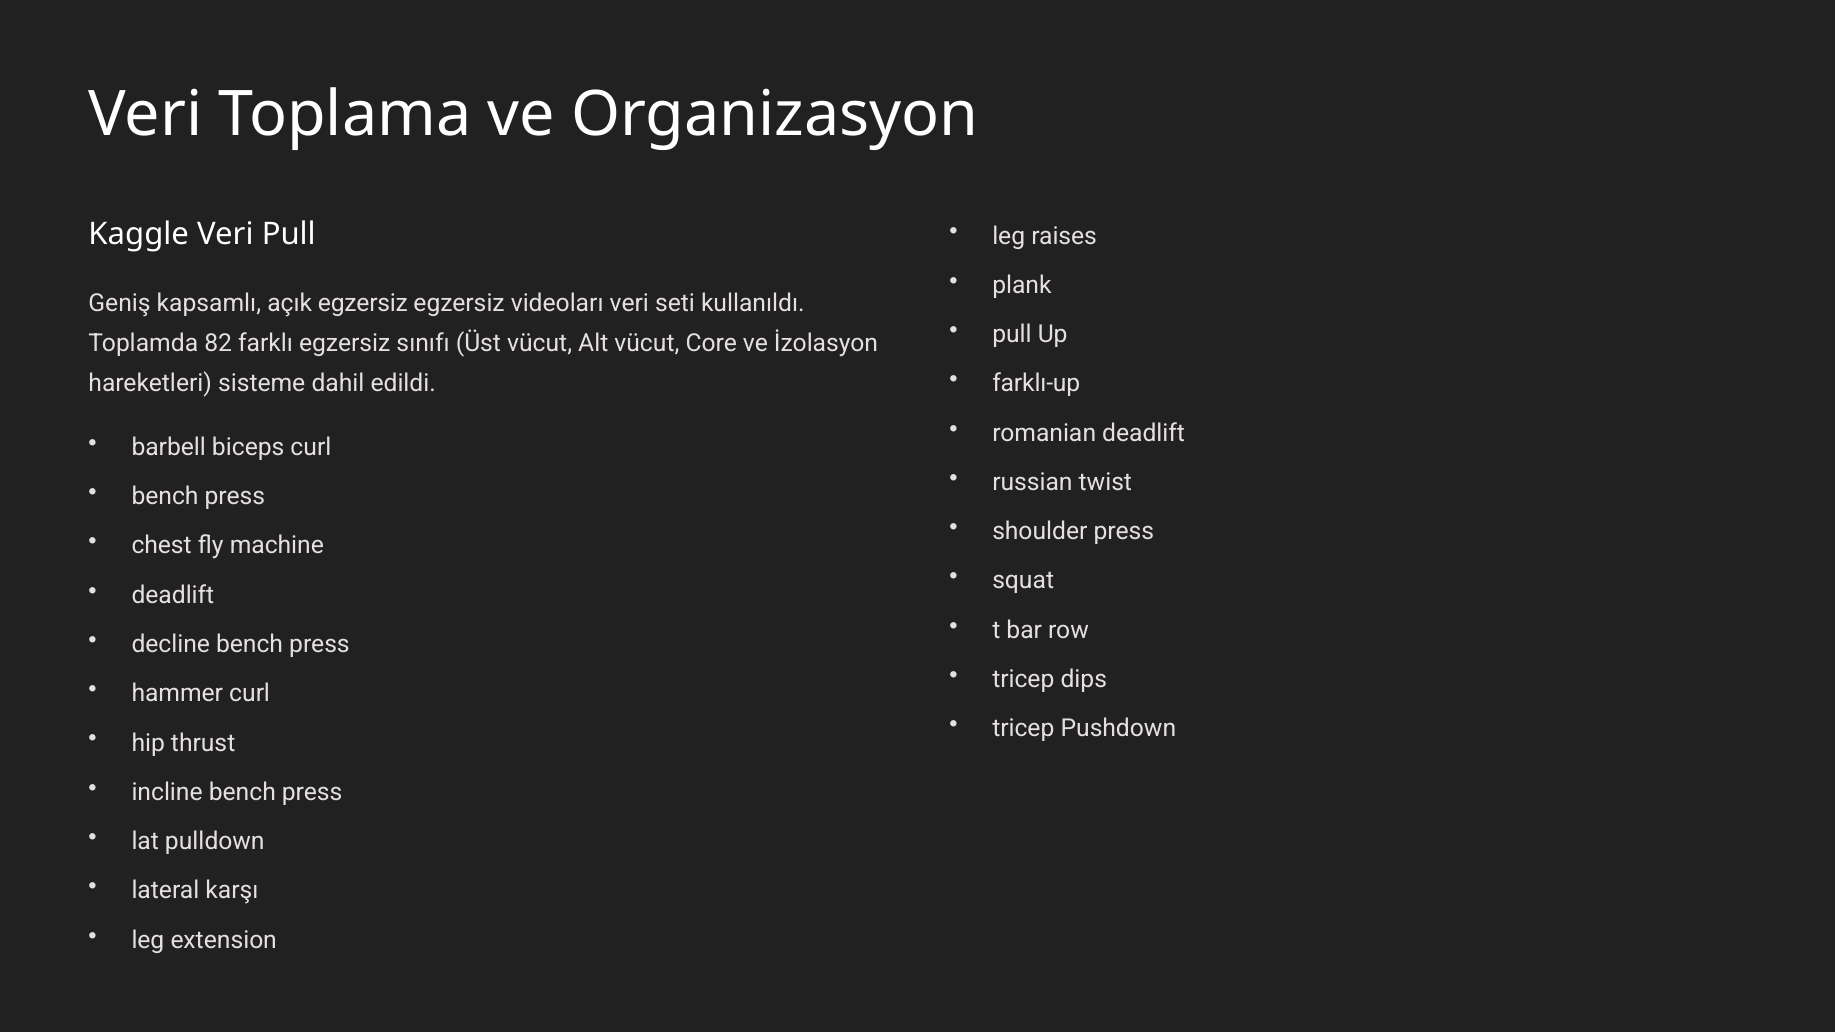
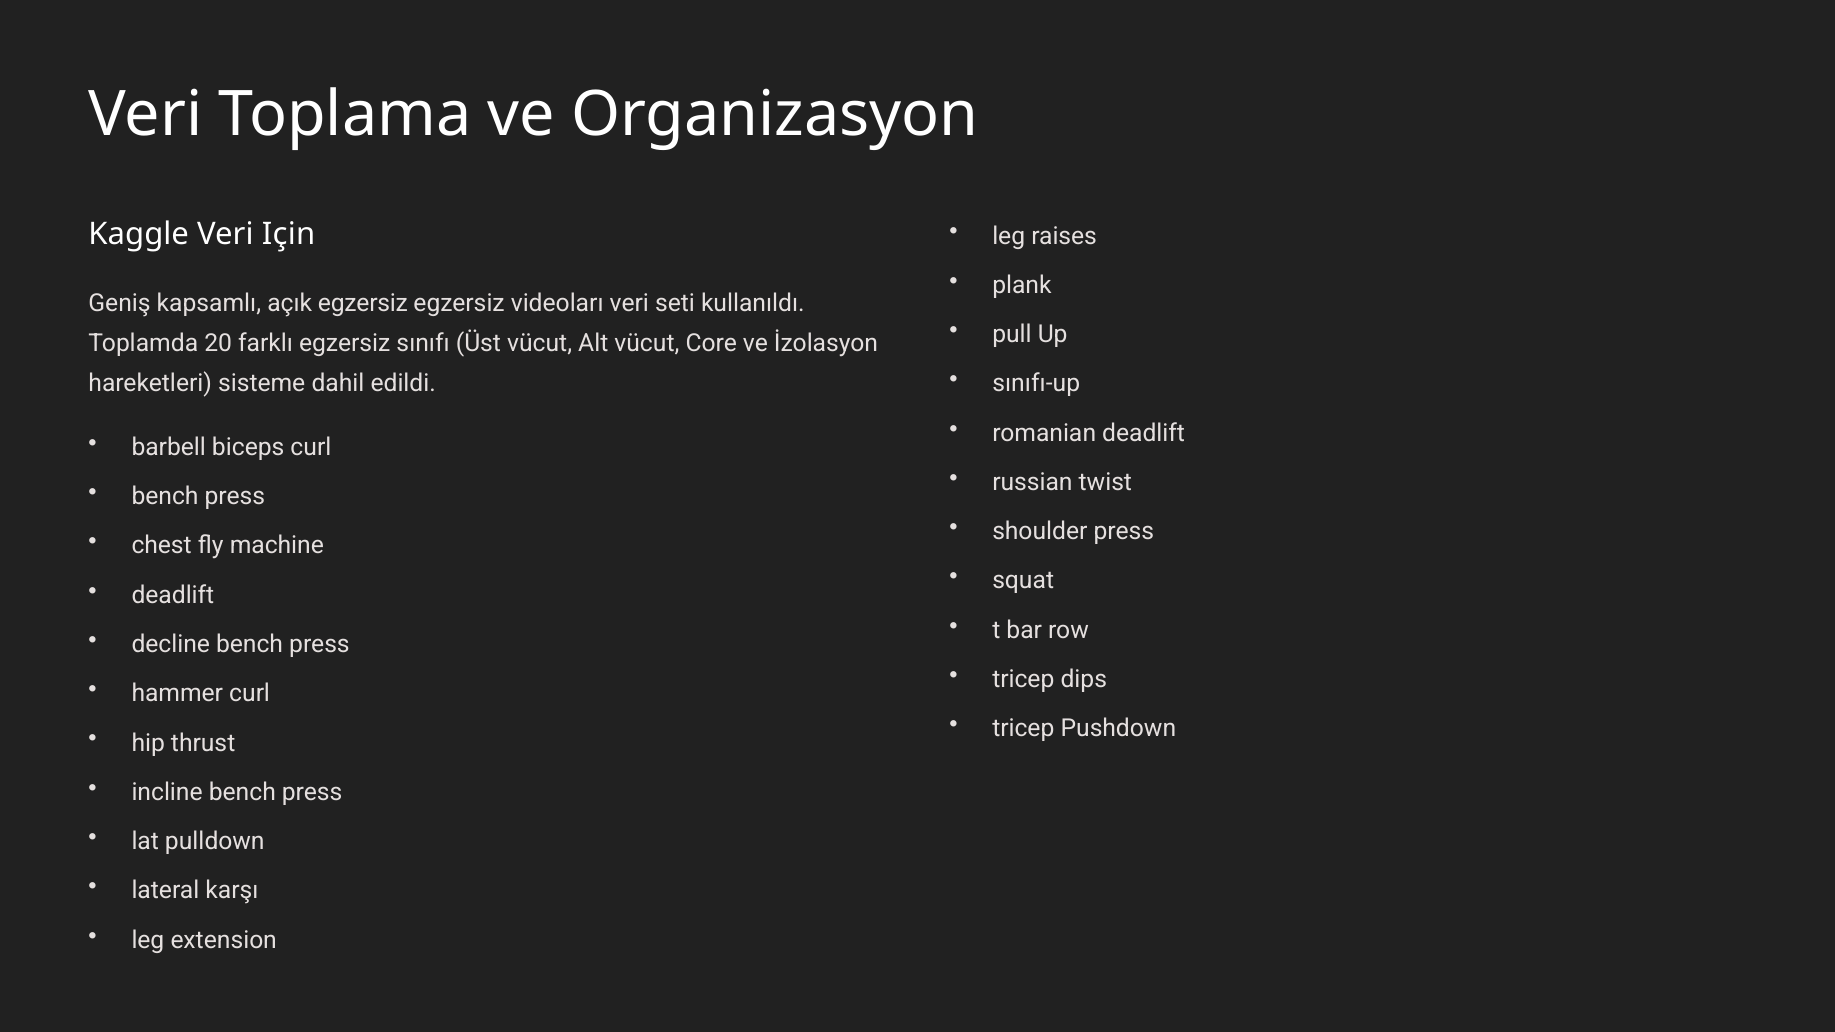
Veri Pull: Pull -> Için
82: 82 -> 20
farklı-up: farklı-up -> sınıfı-up
